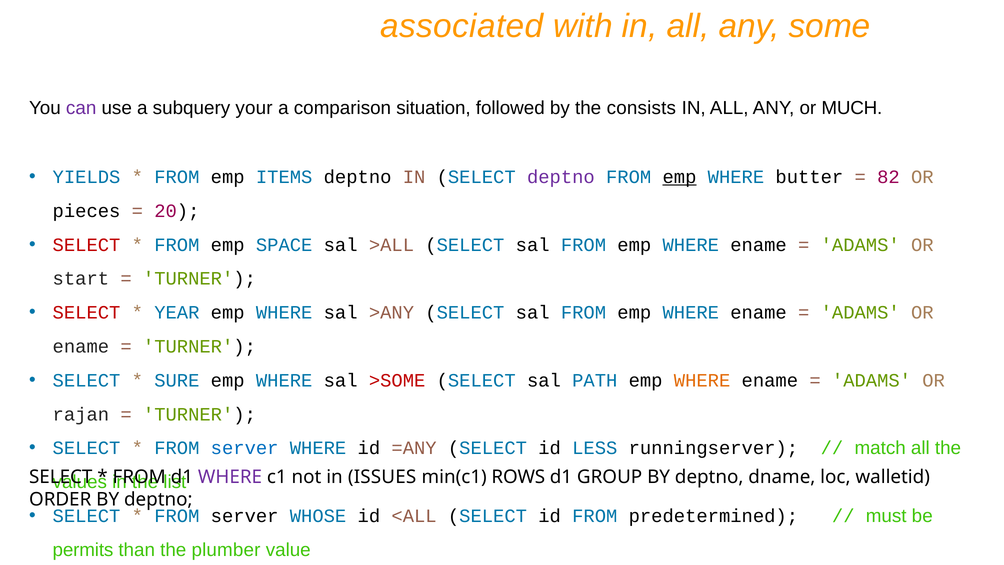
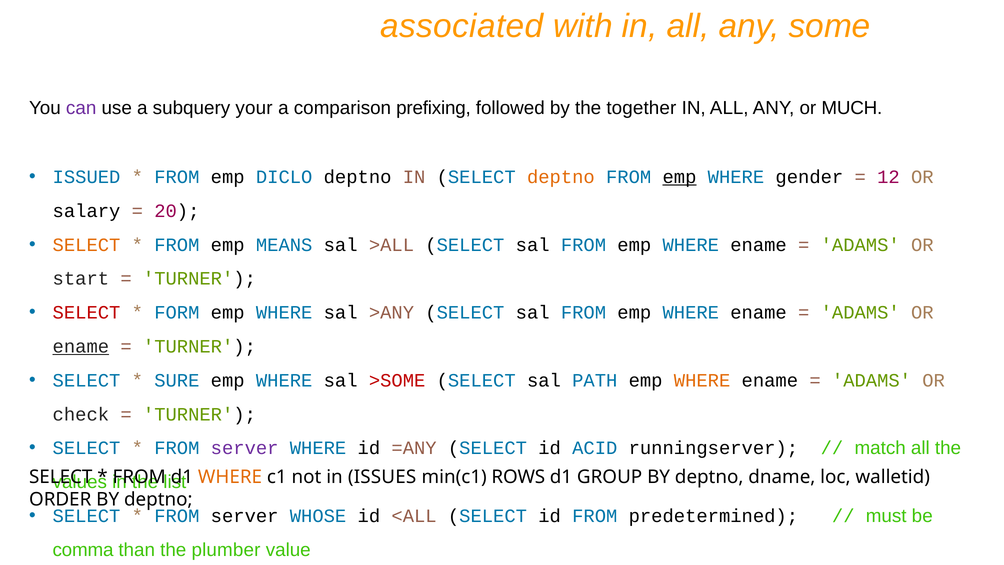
situation: situation -> prefixing
consists: consists -> together
YIELDS: YIELDS -> ISSUED
ITEMS: ITEMS -> DICLO
deptno at (561, 177) colour: purple -> orange
butter: butter -> gender
82: 82 -> 12
pieces: pieces -> salary
SELECT at (87, 245) colour: red -> orange
SPACE: SPACE -> MEANS
YEAR: YEAR -> FORM
ename at (81, 346) underline: none -> present
rajan: rajan -> check
server at (245, 448) colour: blue -> purple
LESS: LESS -> ACID
WHERE at (230, 477) colour: purple -> orange
permits: permits -> comma
